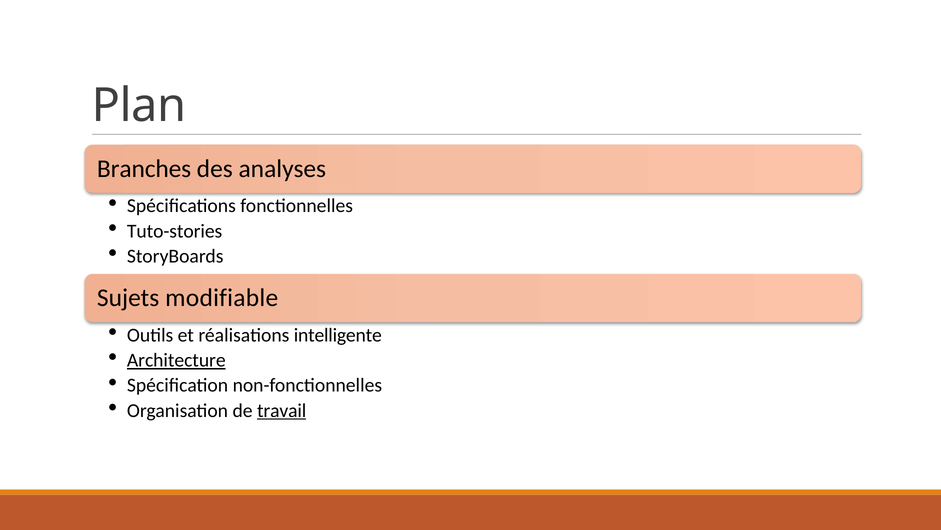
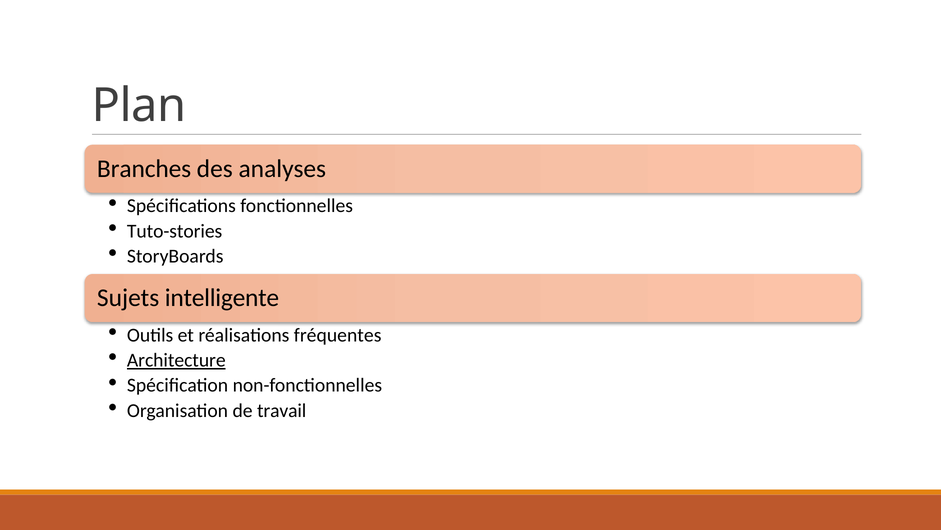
modifiable: modifiable -> intelligente
intelligente: intelligente -> fréquentes
travail underline: present -> none
